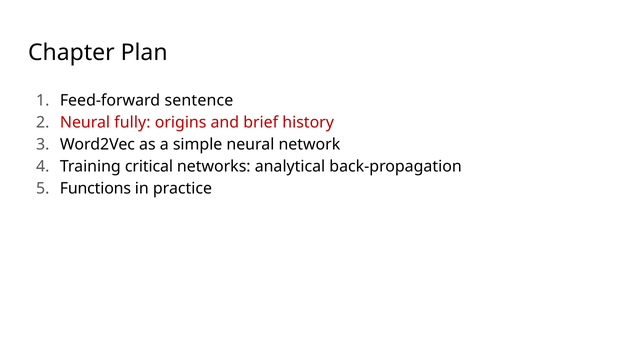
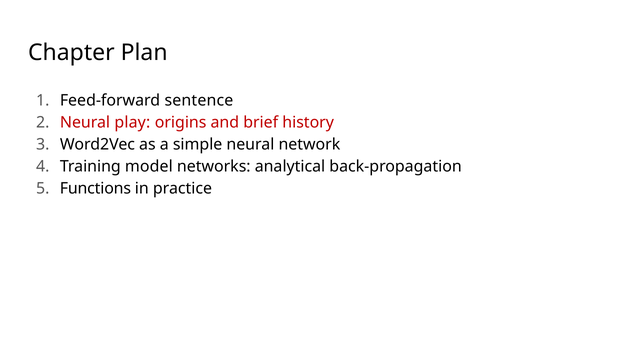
fully: fully -> play
critical: critical -> model
